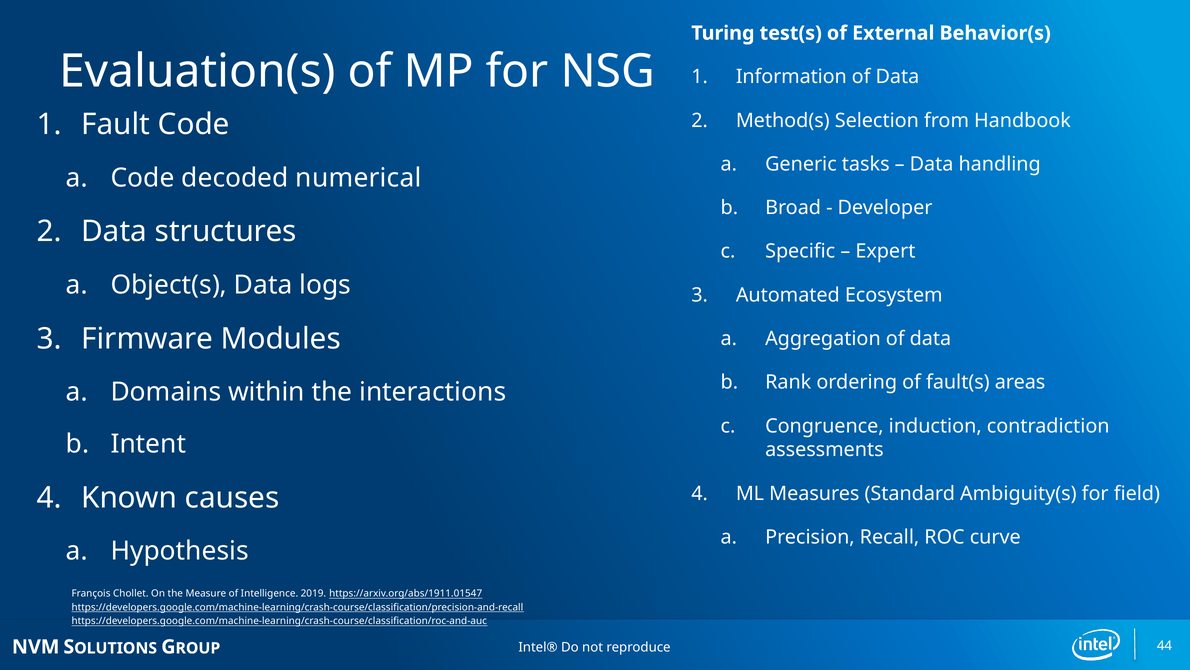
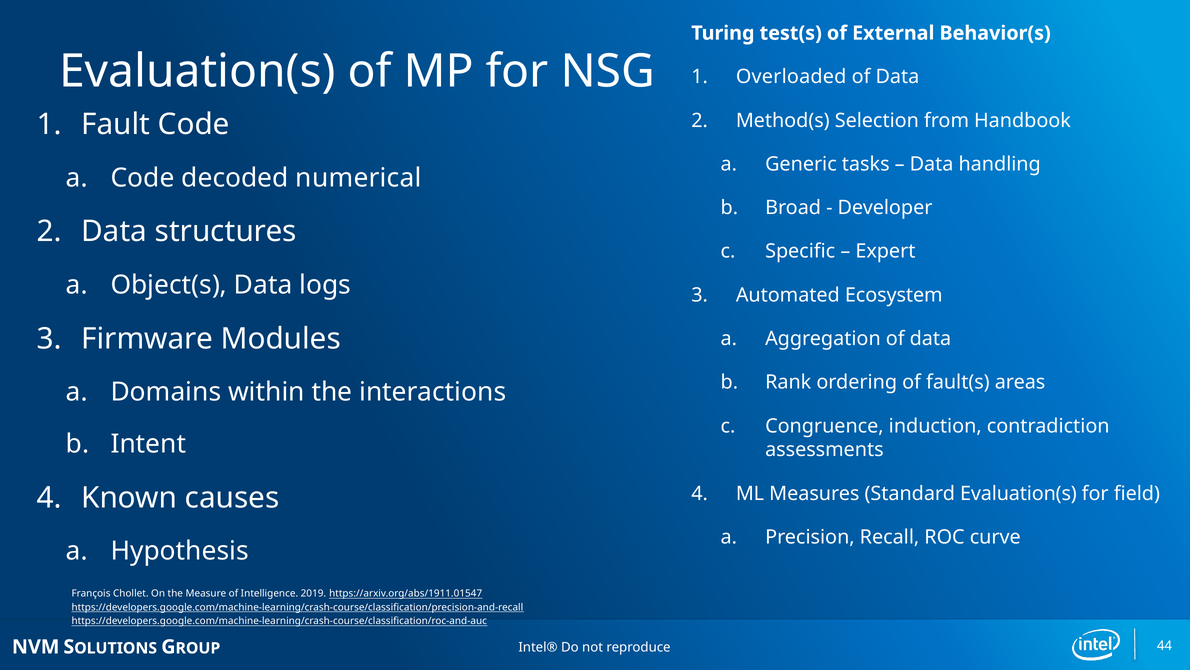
Information: Information -> Overloaded
Standard Ambiguity(s: Ambiguity(s -> Evaluation(s
